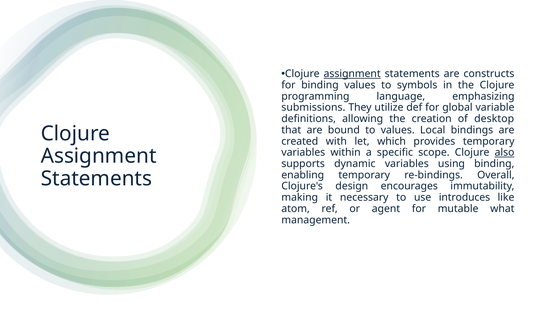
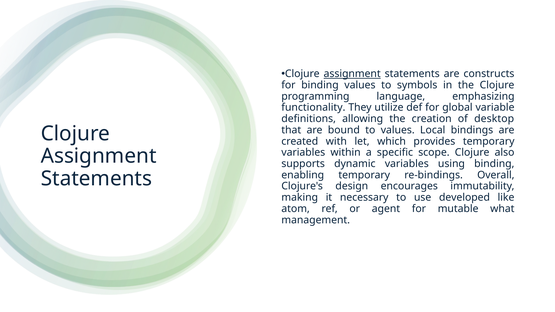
submissions: submissions -> functionality
also underline: present -> none
introduces: introduces -> developed
